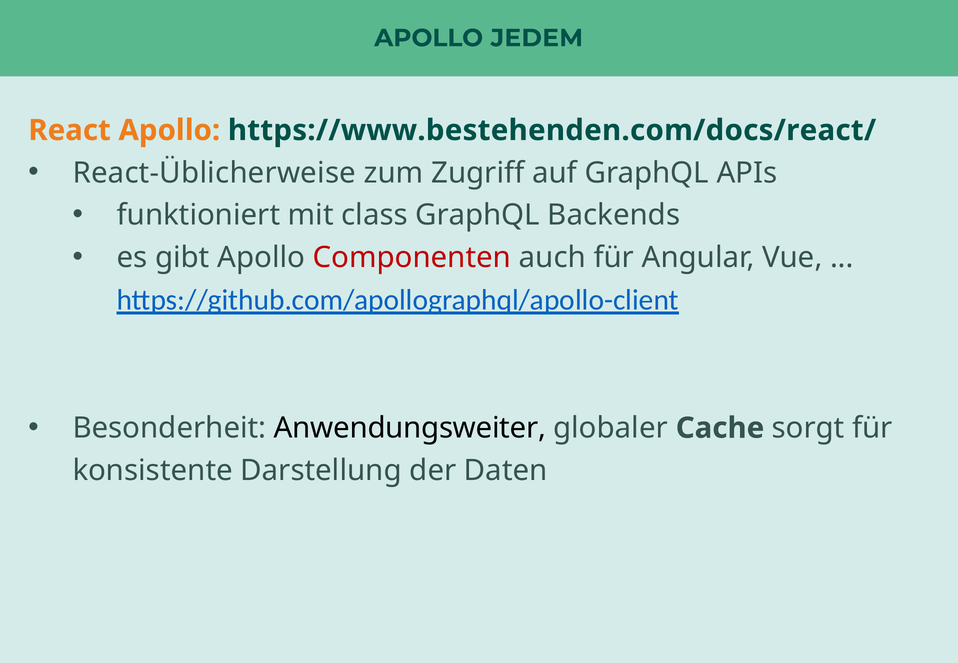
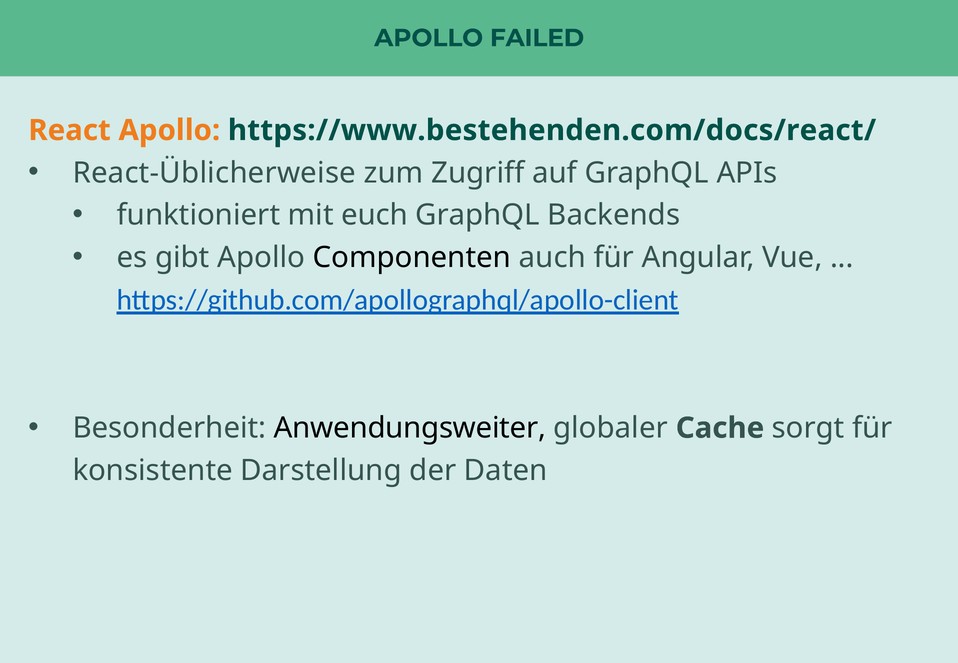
JEDEM: JEDEM -> FAILED
class: class -> euch
Componenten colour: red -> black
